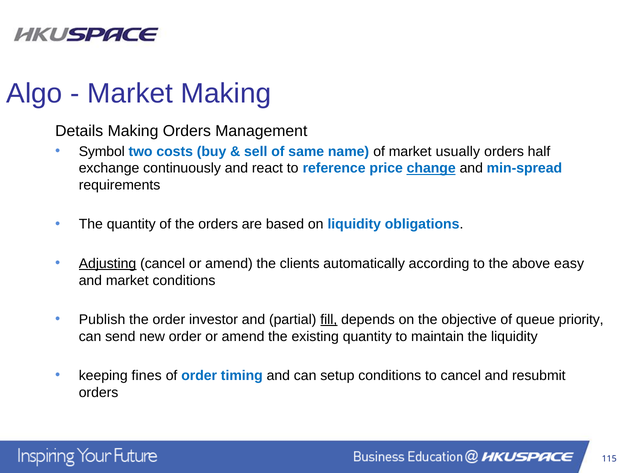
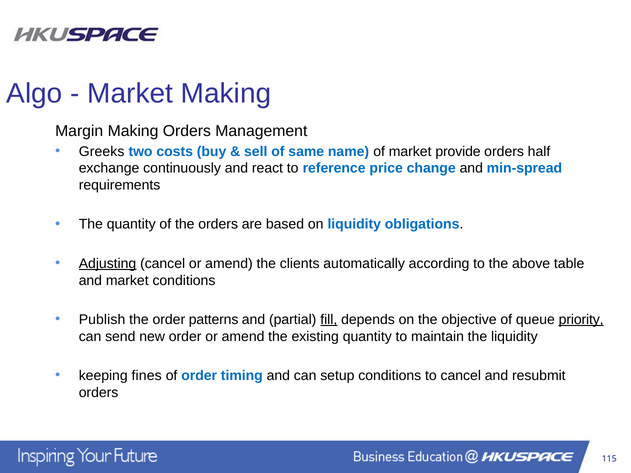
Details: Details -> Margin
Symbol: Symbol -> Greeks
usually: usually -> provide
change underline: present -> none
easy: easy -> table
investor: investor -> patterns
priority underline: none -> present
